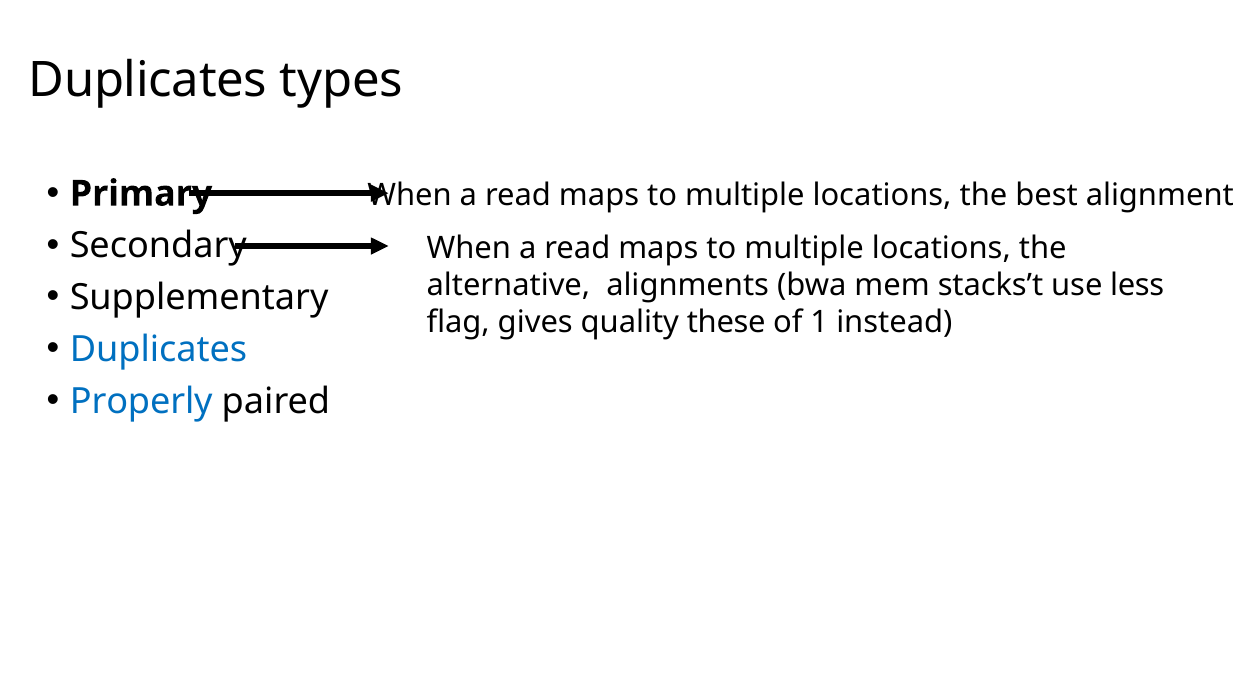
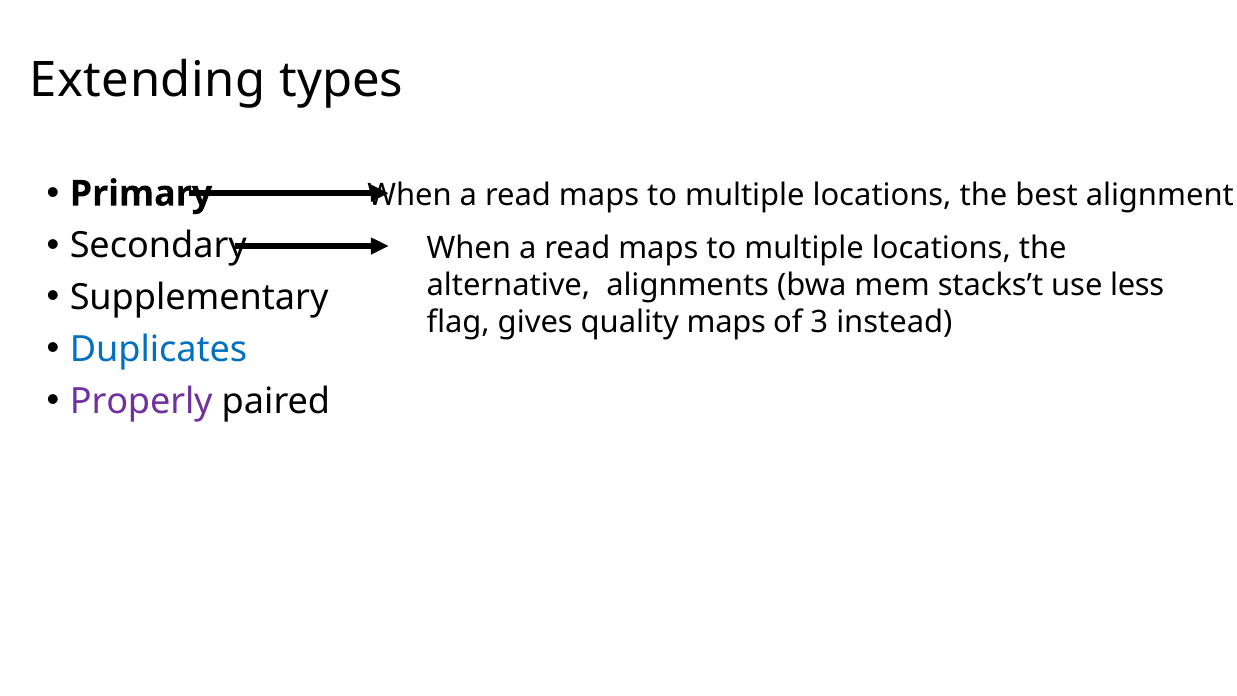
Duplicates at (148, 81): Duplicates -> Extending
quality these: these -> maps
1: 1 -> 3
Properly colour: blue -> purple
